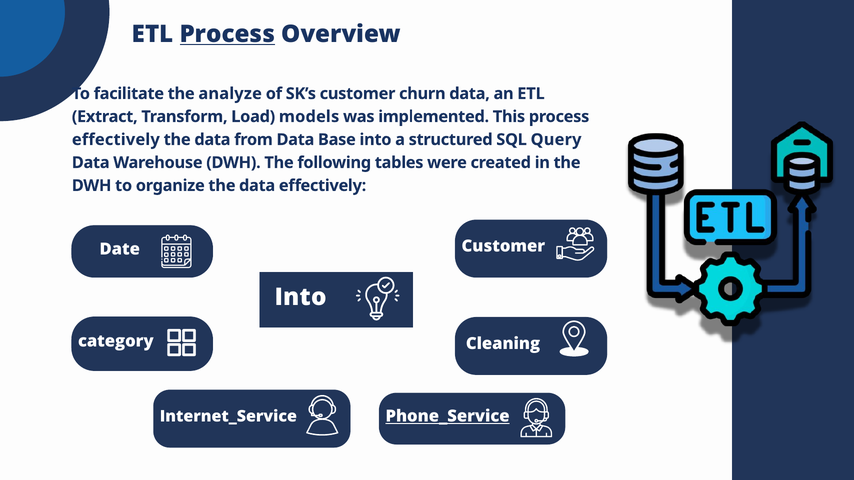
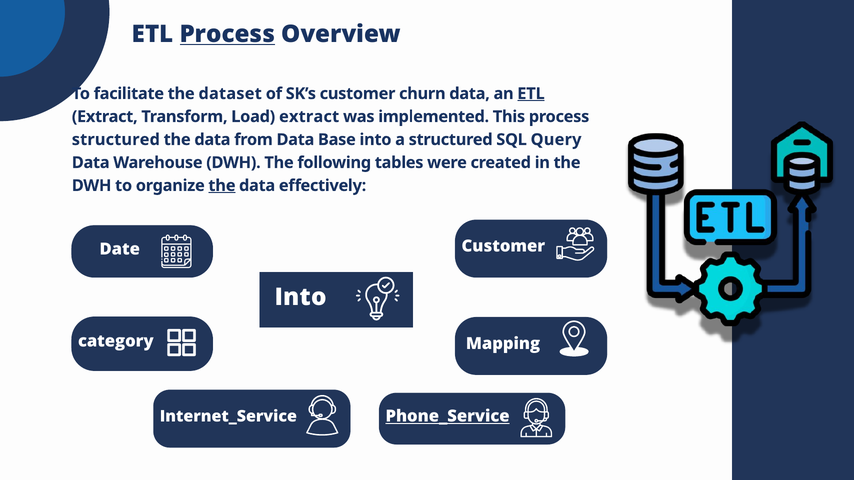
analyze: analyze -> dataset
ETL at (531, 94) underline: none -> present
Load models: models -> extract
effectively at (116, 140): effectively -> structured
the at (222, 186) underline: none -> present
Cleaning: Cleaning -> Mapping
